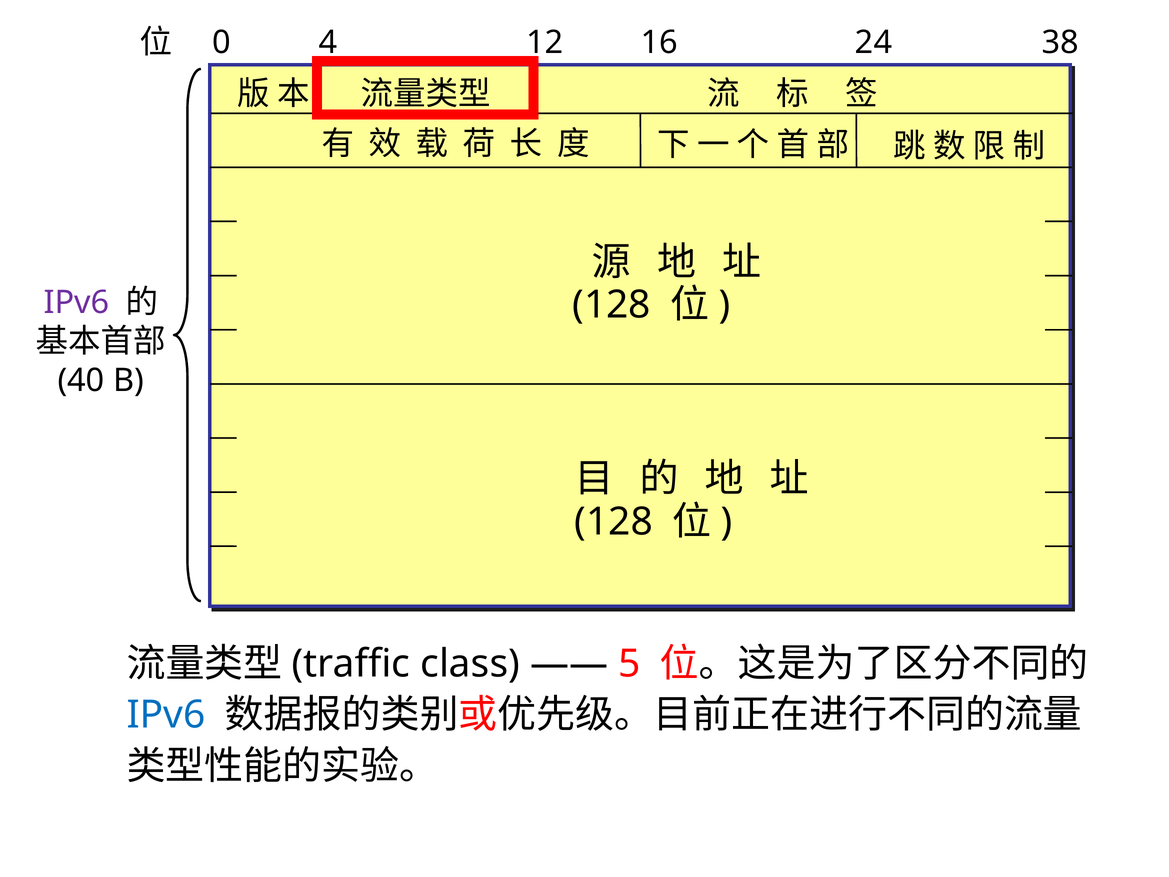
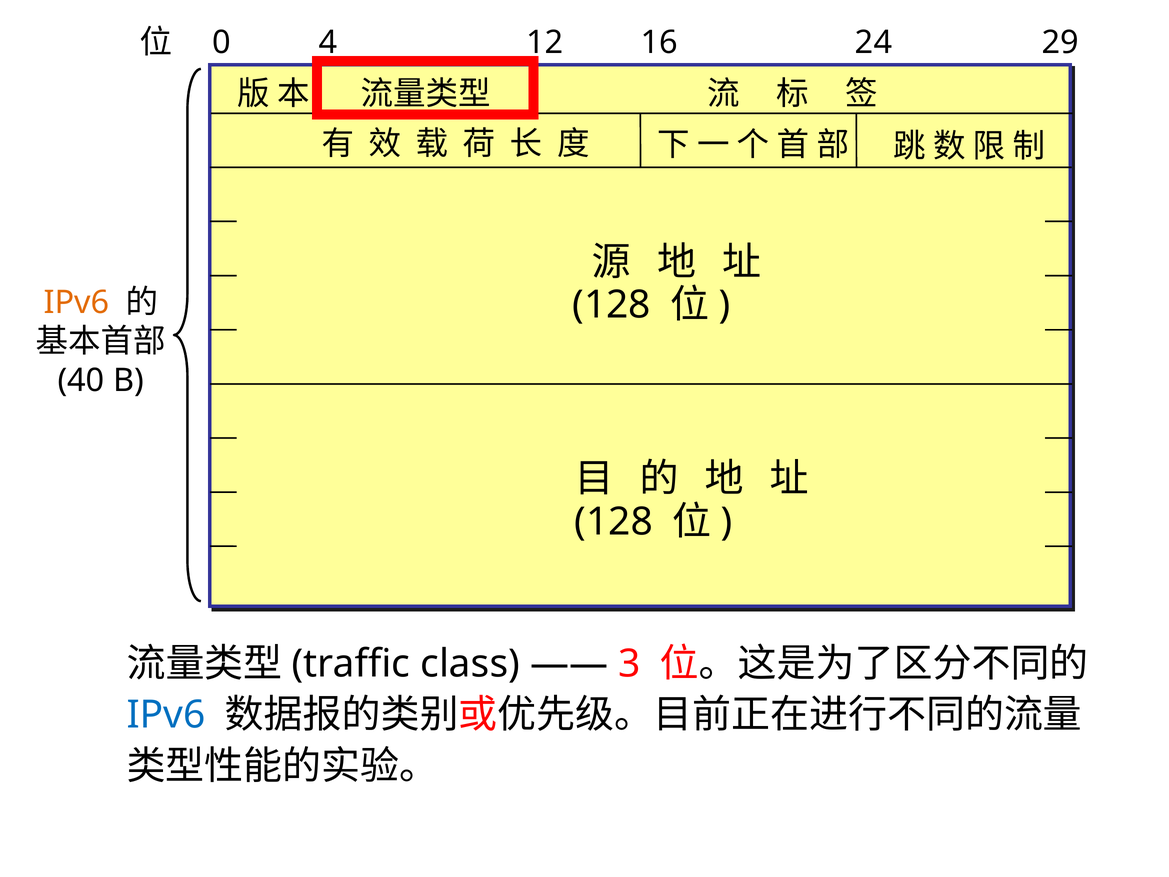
38: 38 -> 29
IPv6 at (76, 302) colour: purple -> orange
5: 5 -> 3
